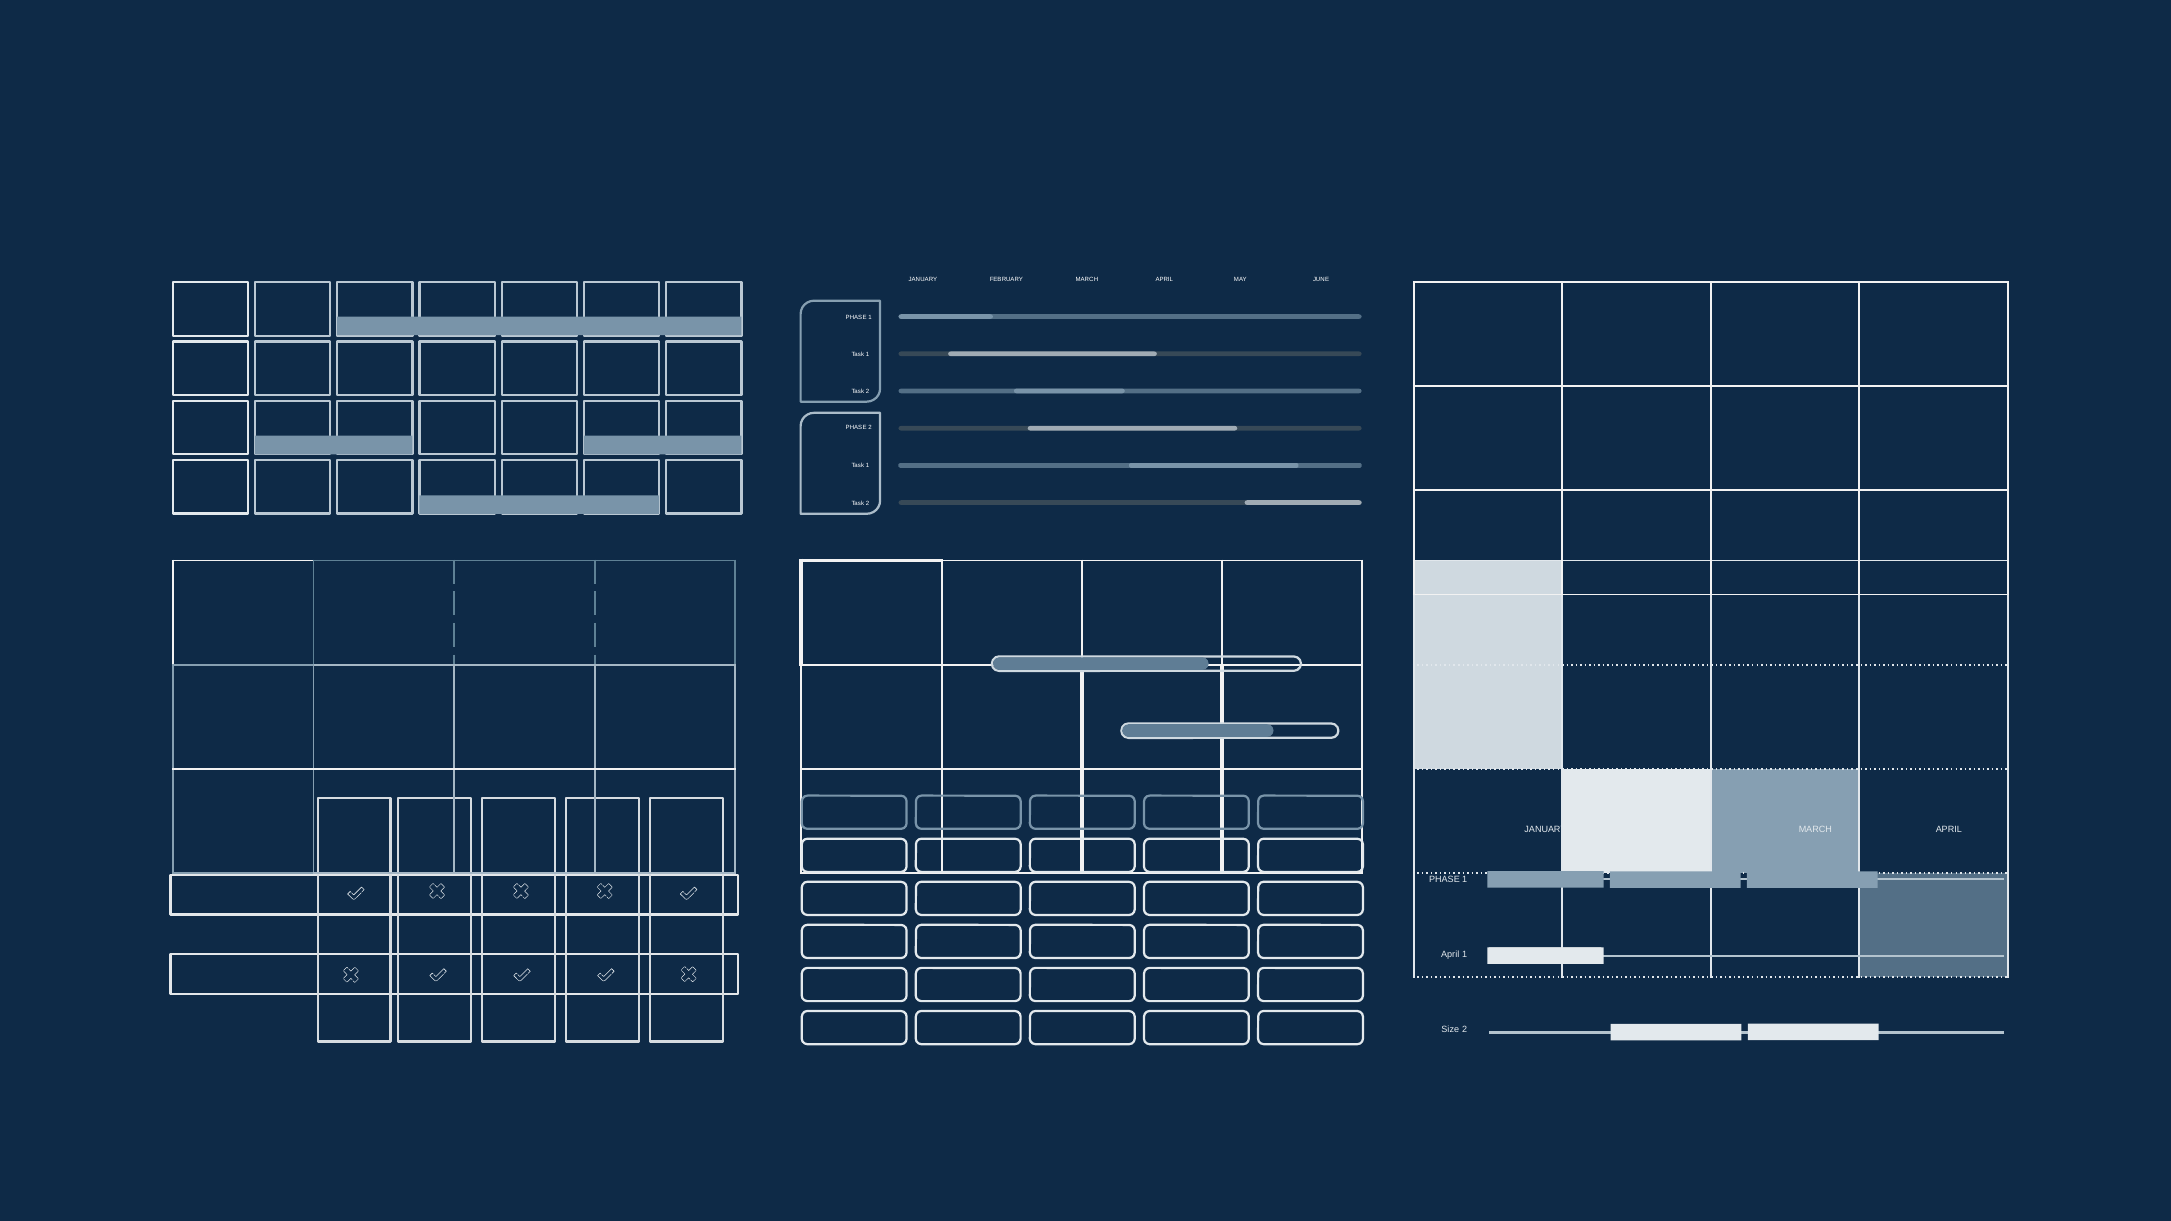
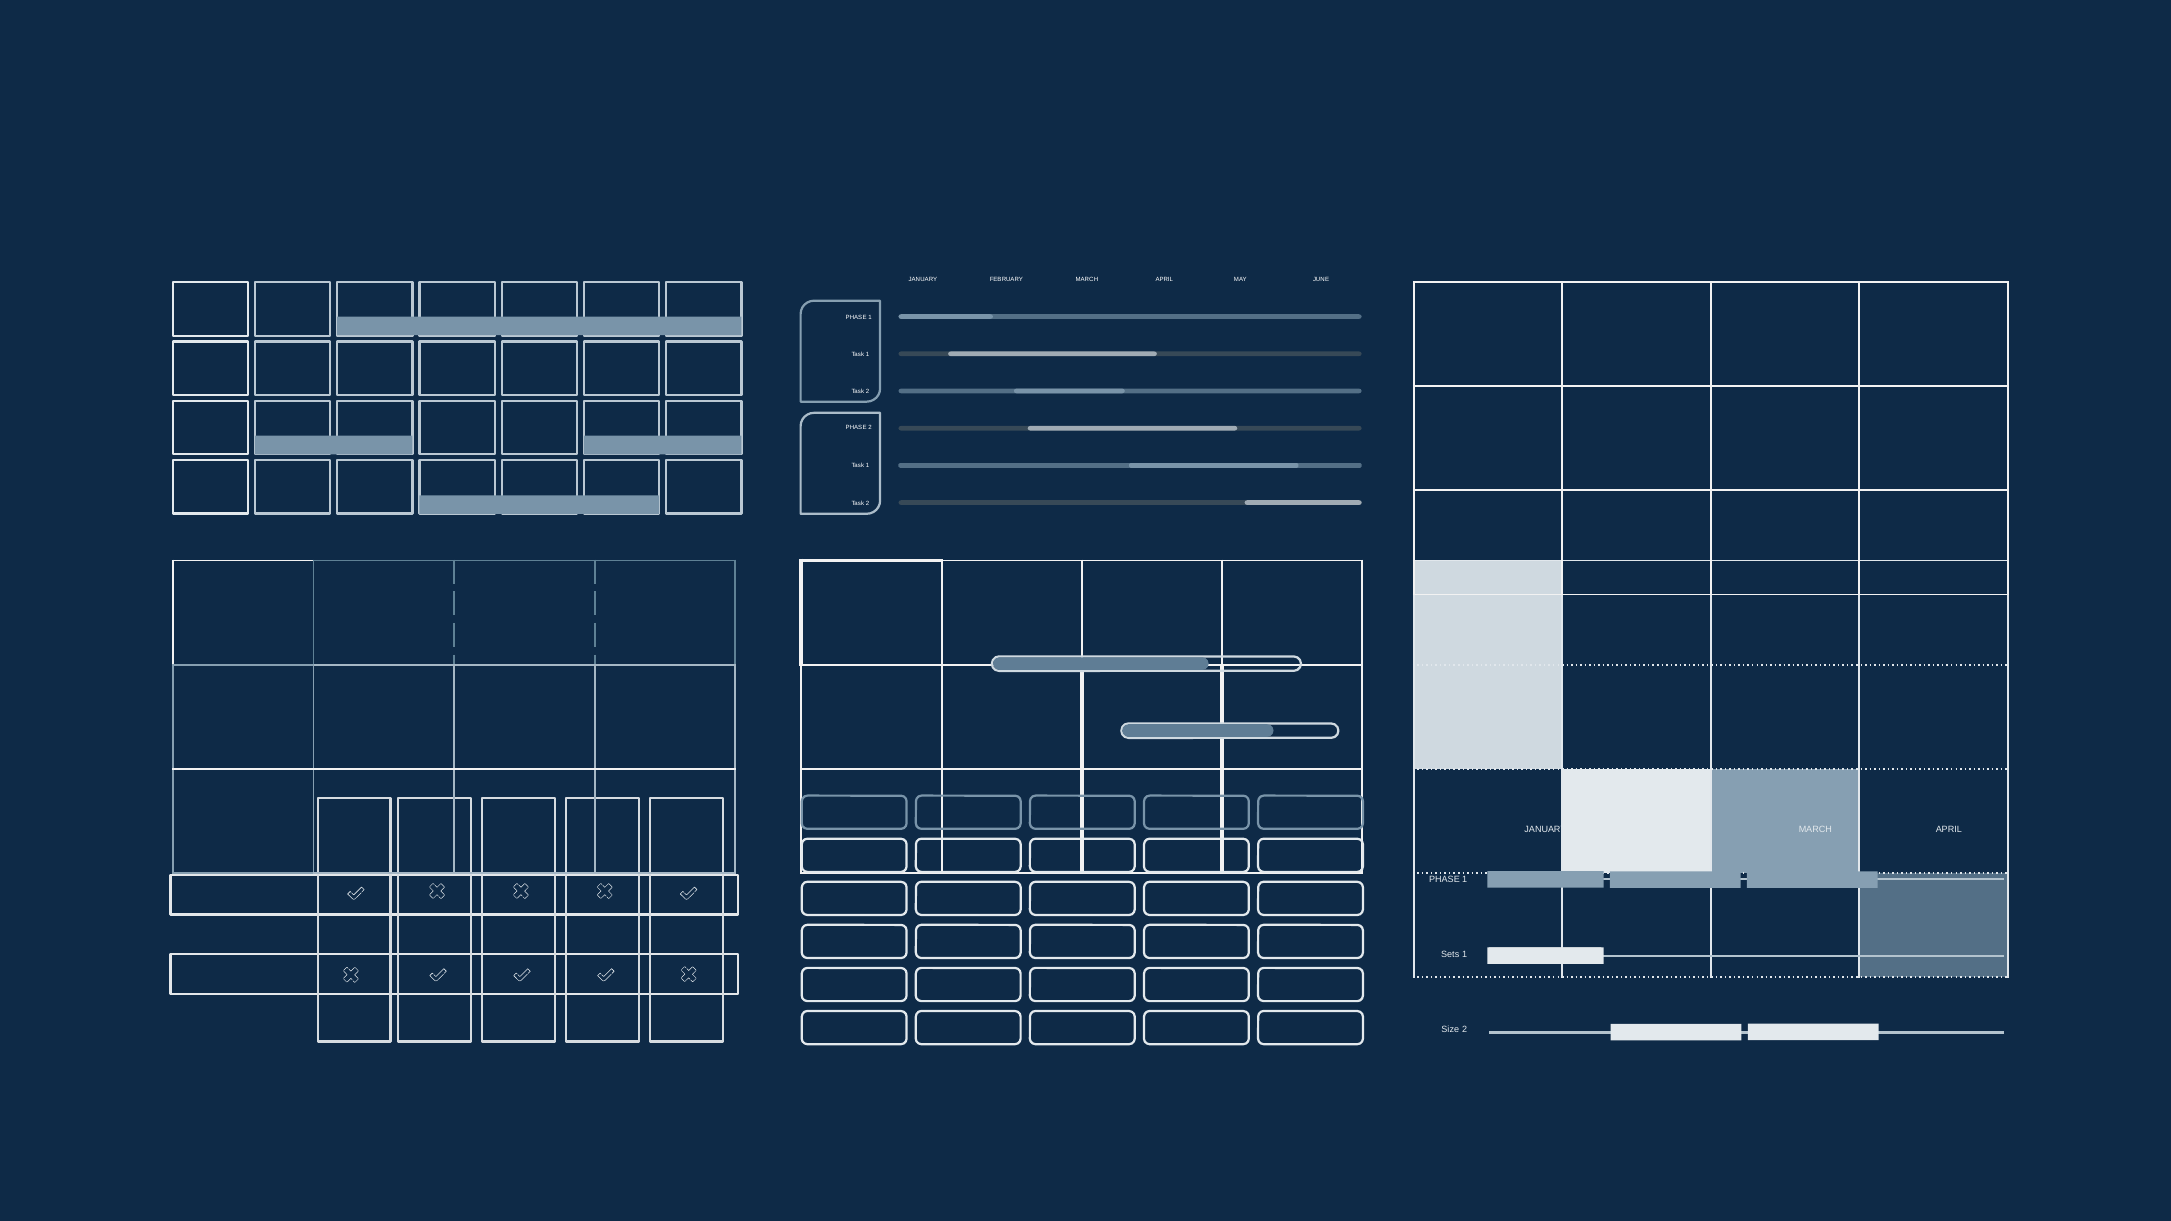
April at (1450, 955): April -> Sets
